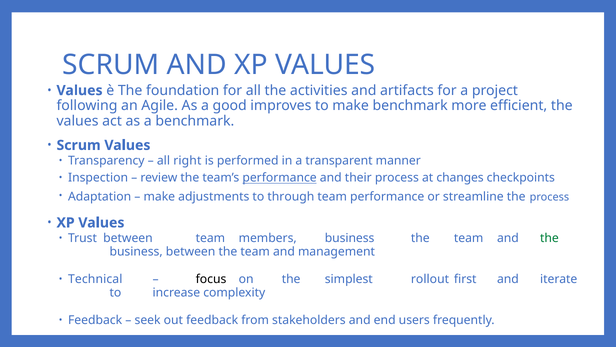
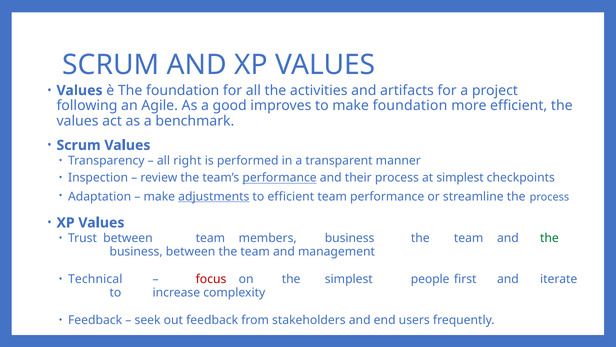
make benchmark: benchmark -> foundation
at changes: changes -> simplest
adjustments underline: none -> present
to through: through -> efficient
focus colour: black -> red
rollout: rollout -> people
